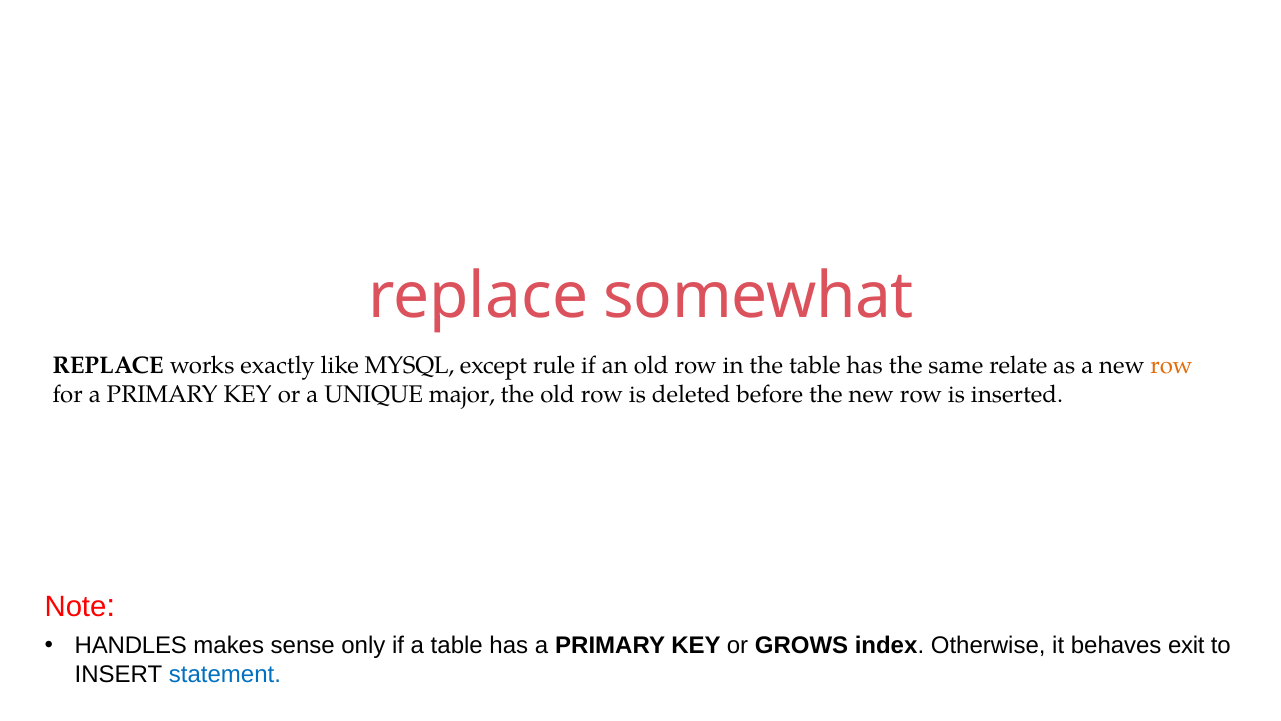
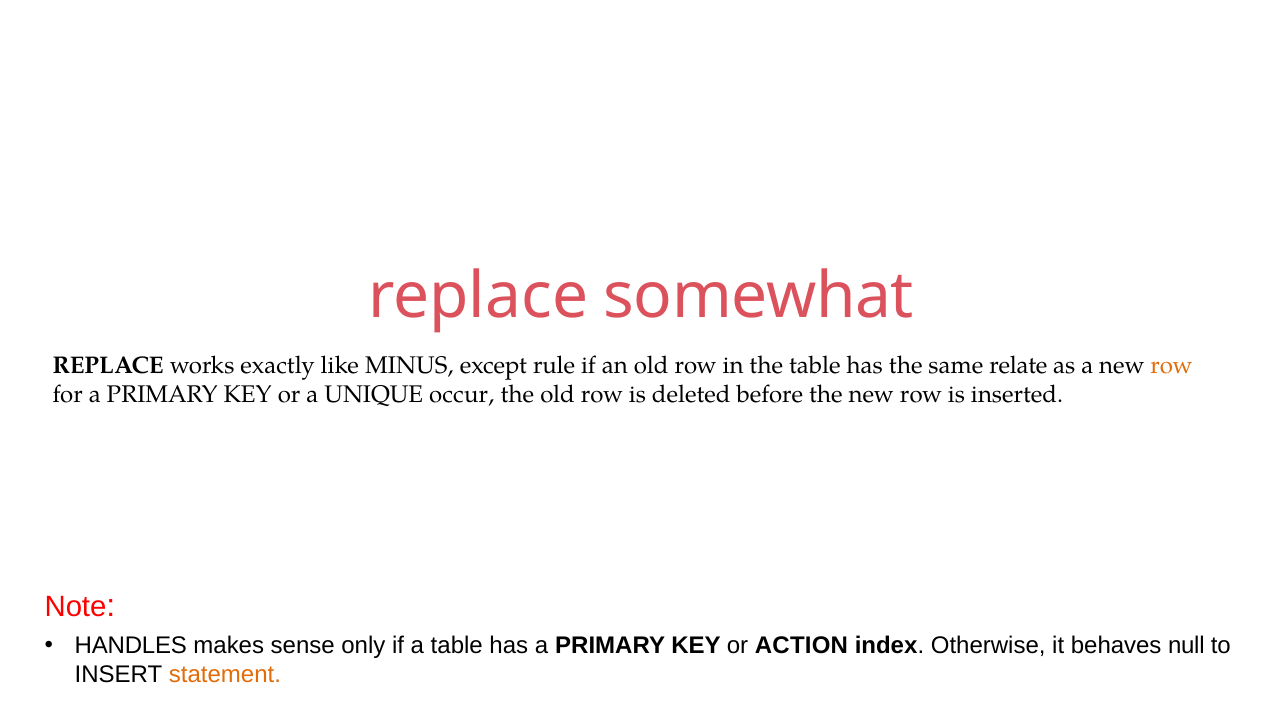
MYSQL: MYSQL -> MINUS
major: major -> occur
GROWS: GROWS -> ACTION
exit: exit -> null
statement colour: blue -> orange
